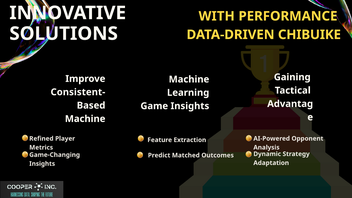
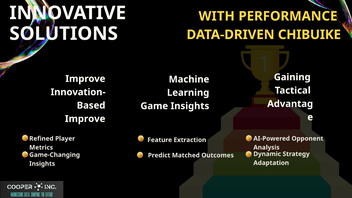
Consistent-: Consistent- -> Innovation-
Machine at (85, 119): Machine -> Improve
